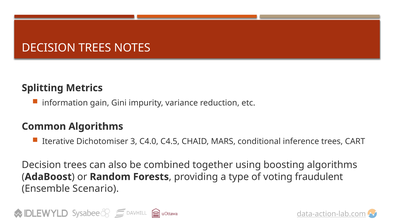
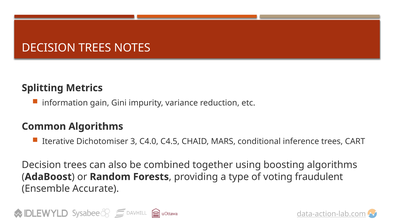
Scenario: Scenario -> Accurate
